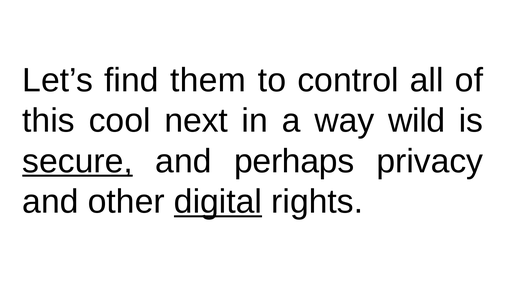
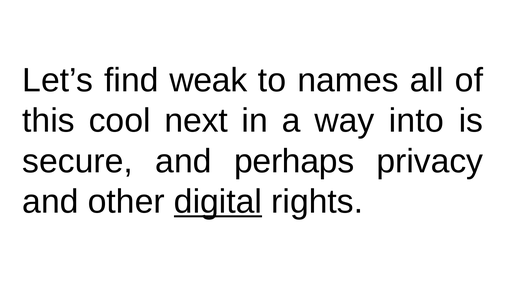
them: them -> weak
control: control -> names
wild: wild -> into
secure underline: present -> none
